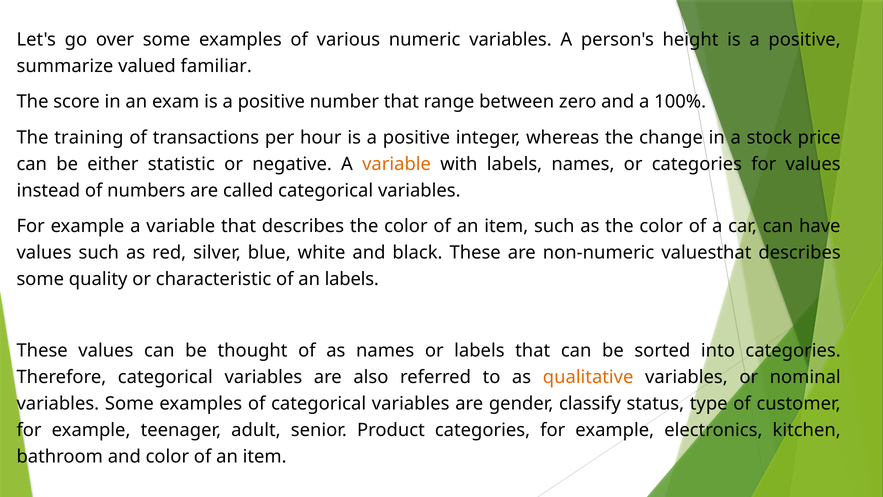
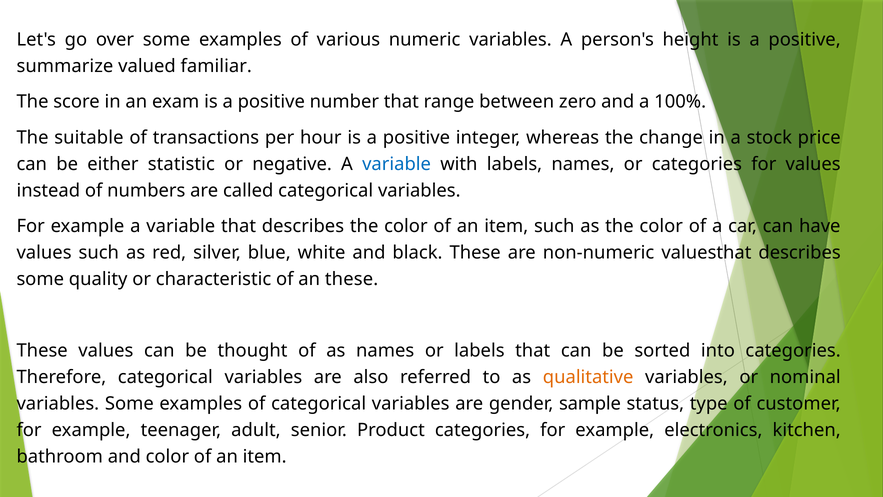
training: training -> suitable
variable at (397, 164) colour: orange -> blue
an labels: labels -> these
classify: classify -> sample
